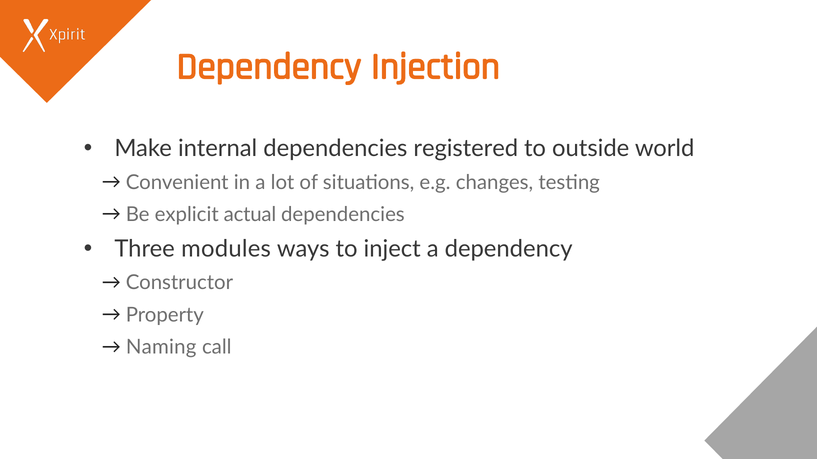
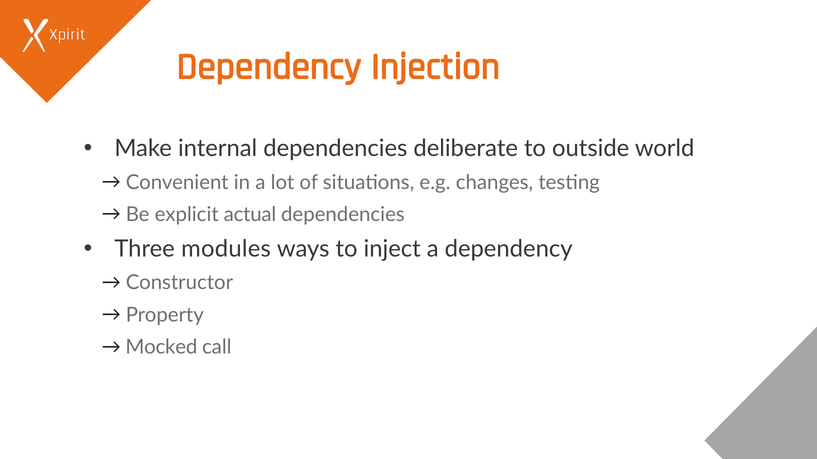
registered: registered -> deliberate
Naming: Naming -> Mocked
